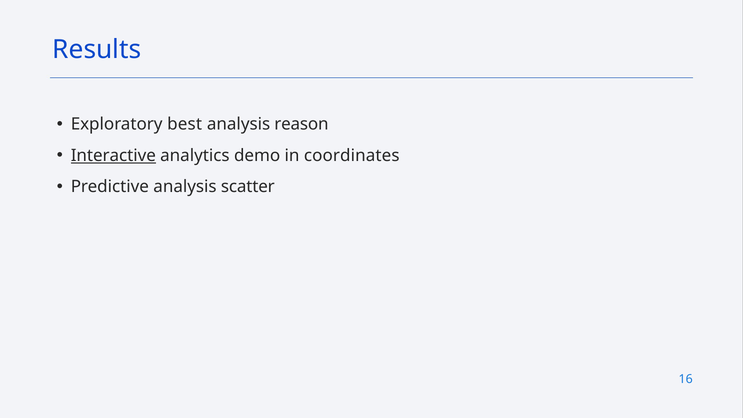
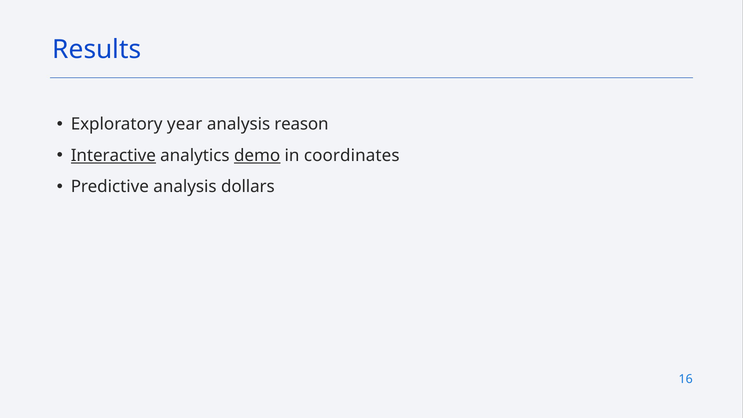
best: best -> year
demo underline: none -> present
scatter: scatter -> dollars
